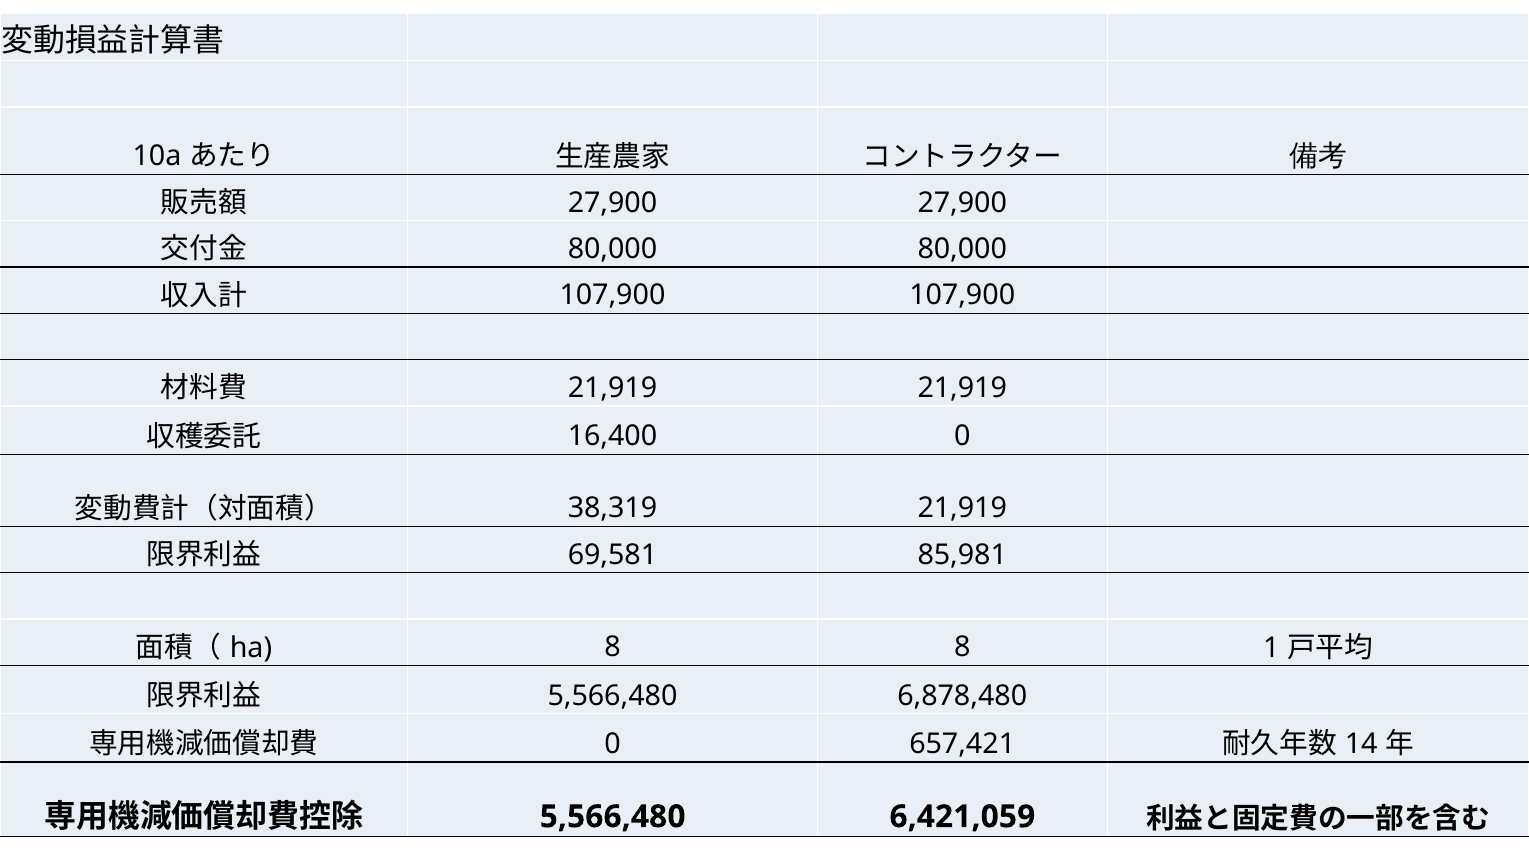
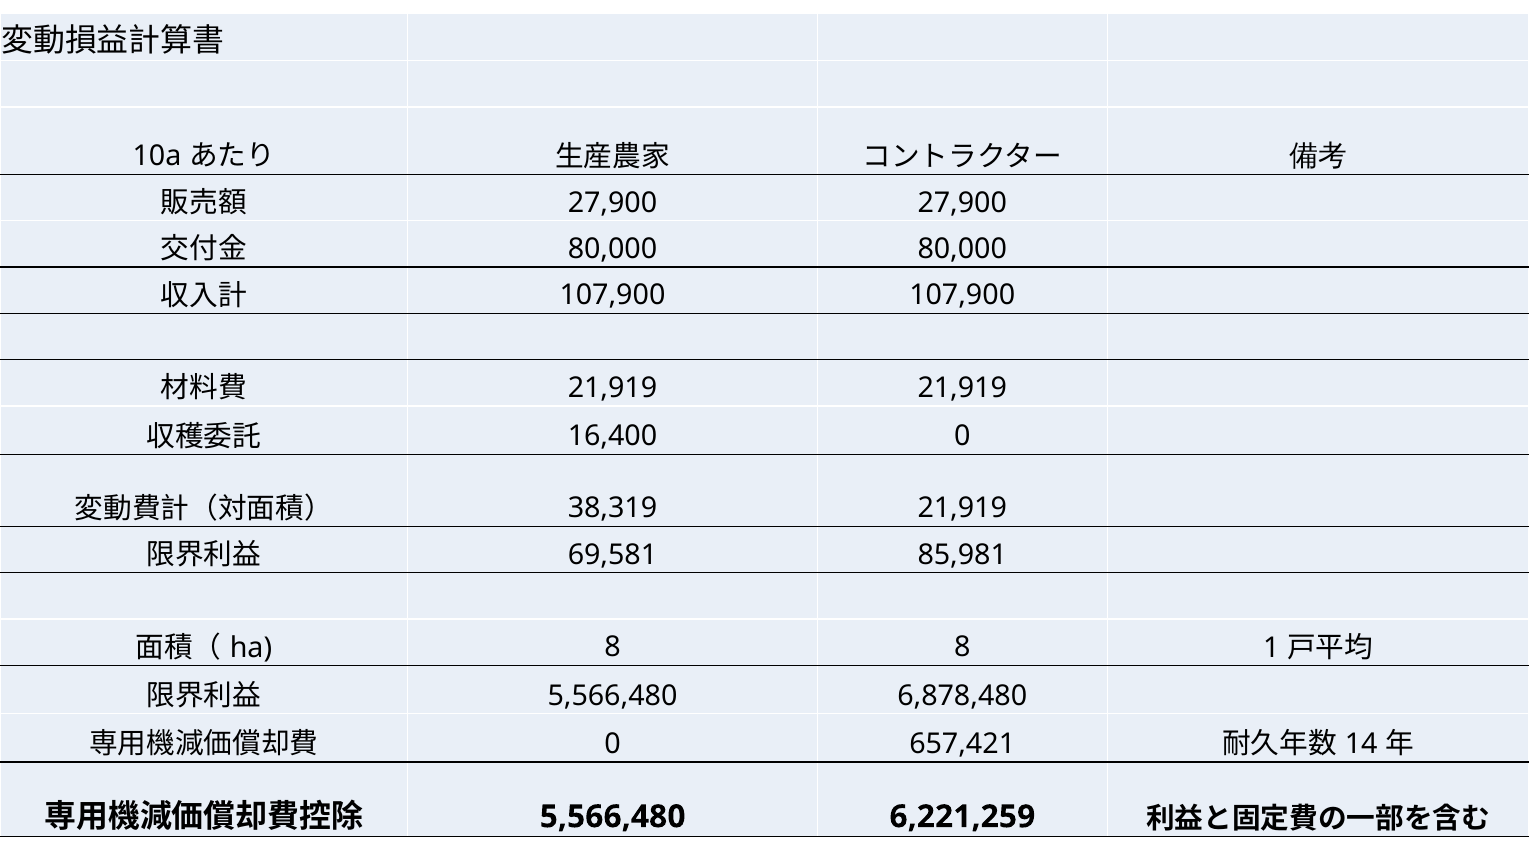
6,421,059: 6,421,059 -> 6,221,259
